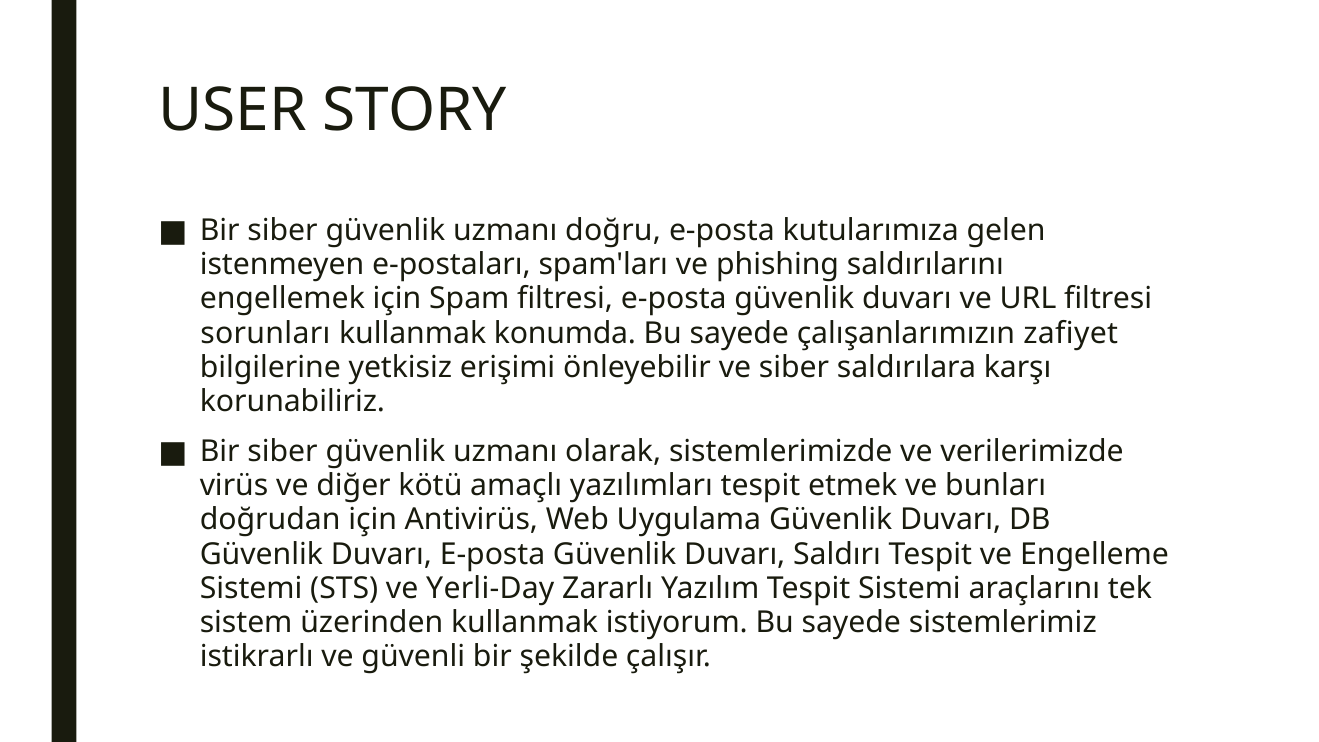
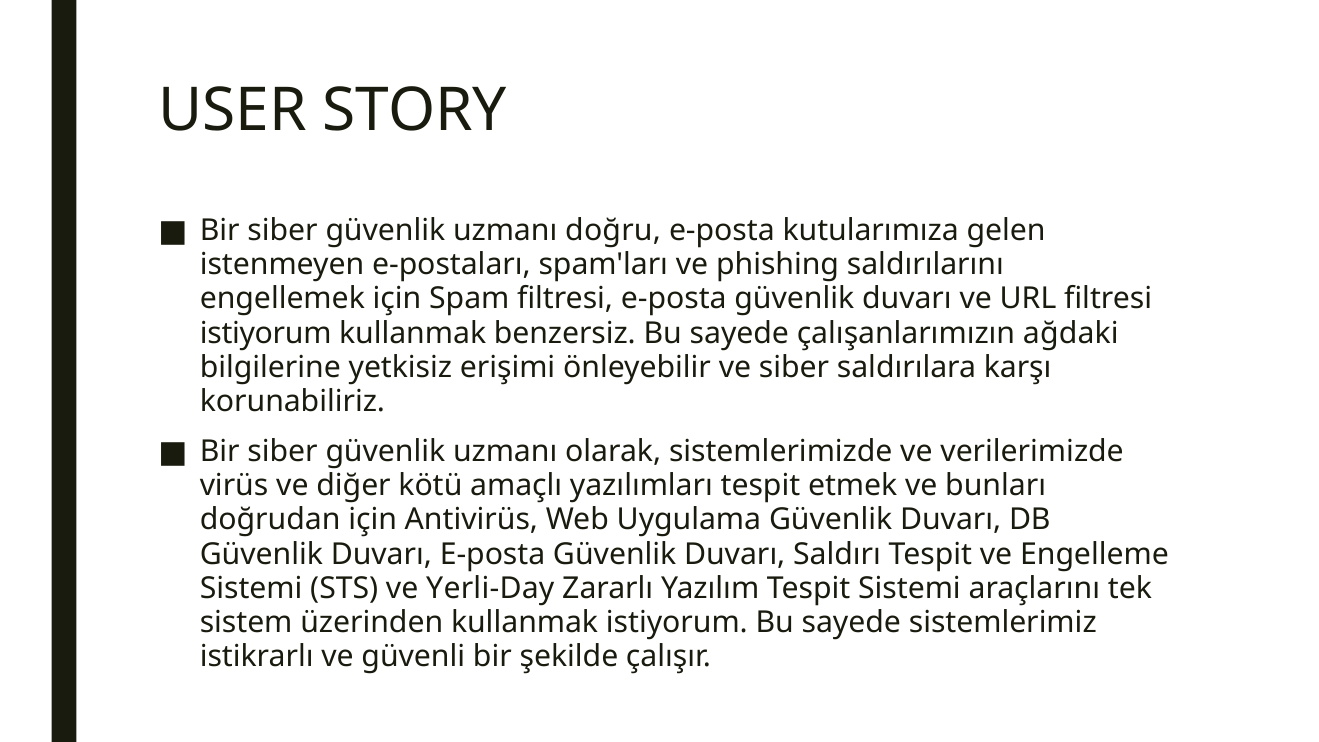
sorunları at (265, 333): sorunları -> istiyorum
konumda: konumda -> benzersiz
zafiyet: zafiyet -> ağdaki
